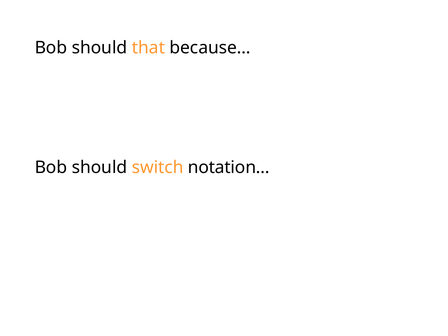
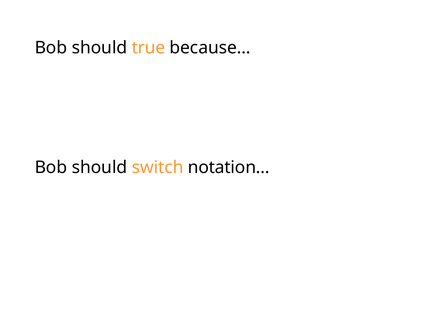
that: that -> true
